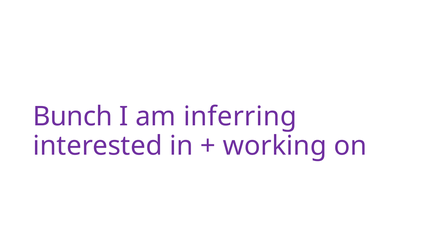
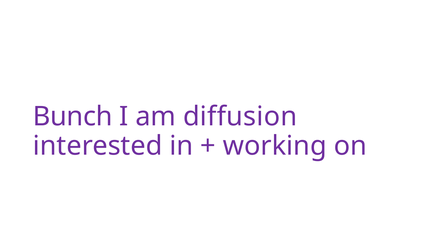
inferring: inferring -> diffusion
